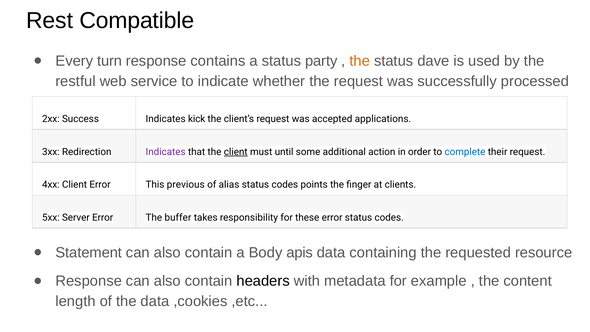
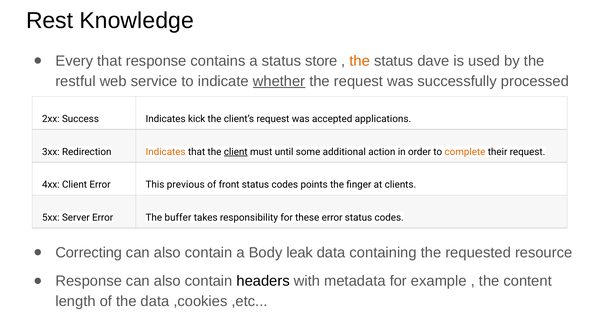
Compatible: Compatible -> Knowledge
Every turn: turn -> that
party: party -> store
whether underline: none -> present
Indicates at (166, 152) colour: purple -> orange
complete colour: blue -> orange
alias: alias -> front
Statement: Statement -> Correcting
apis: apis -> leak
